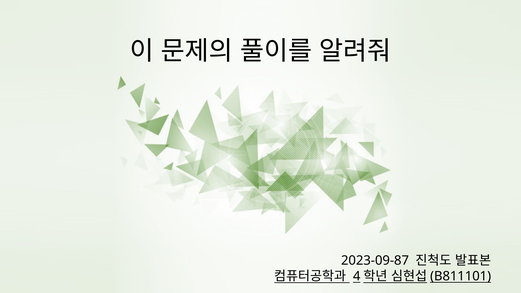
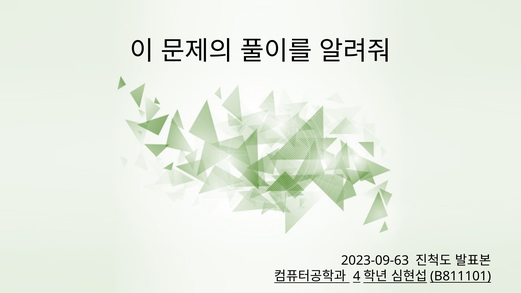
2023-09-87: 2023-09-87 -> 2023-09-63
